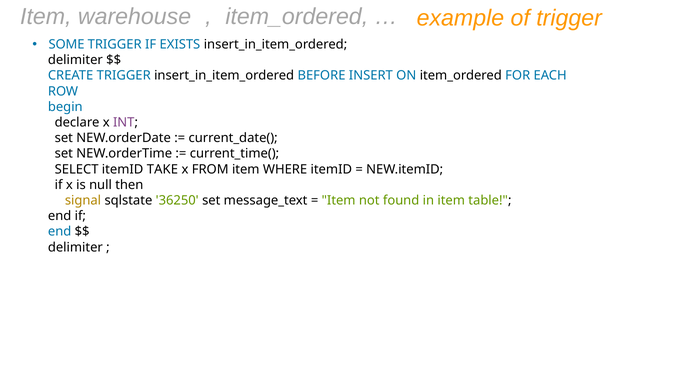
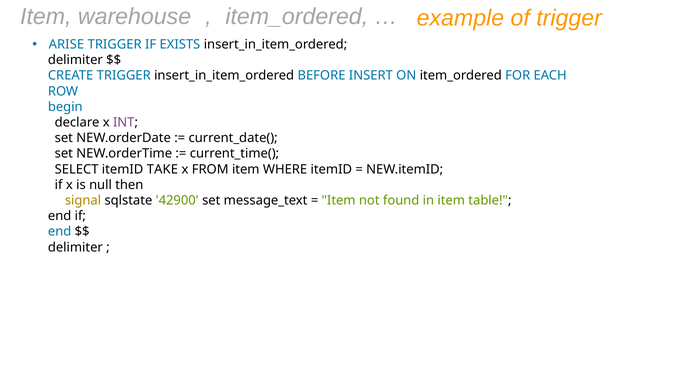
SOME: SOME -> ARISE
36250: 36250 -> 42900
